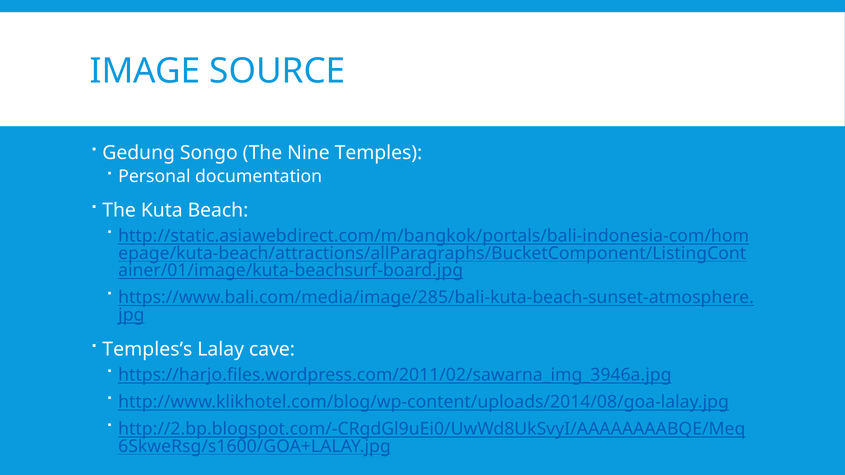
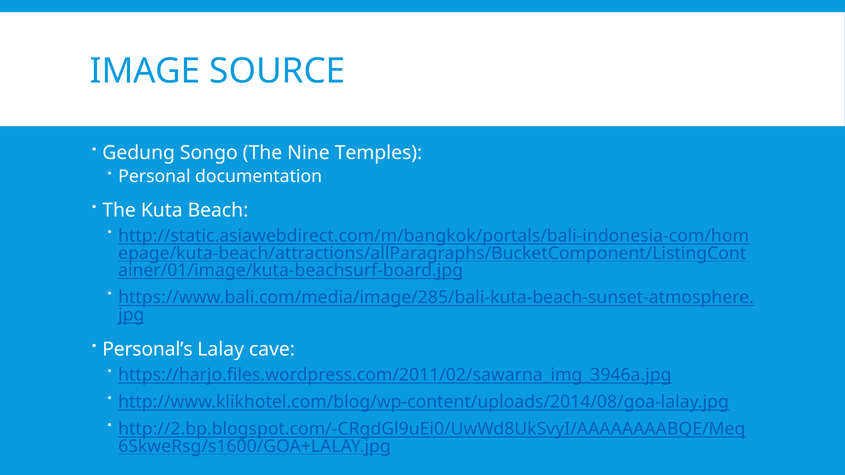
Temples’s: Temples’s -> Personal’s
